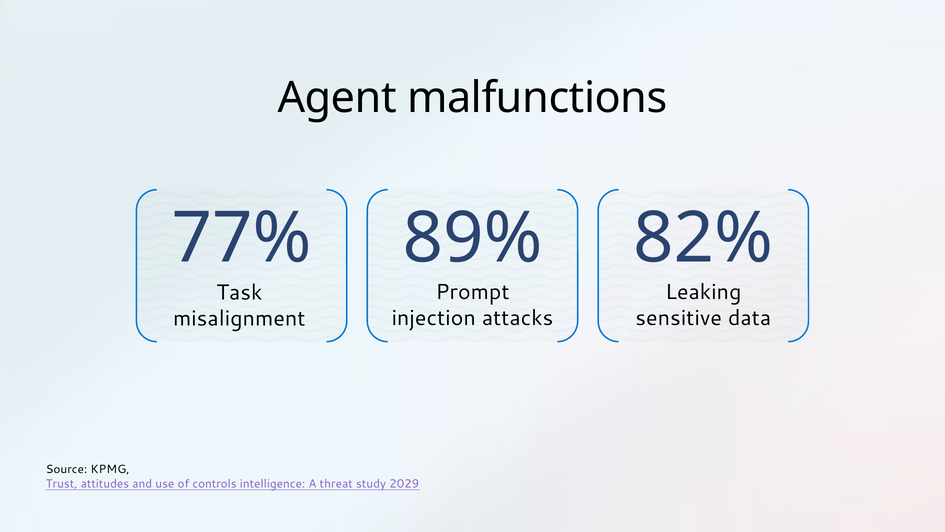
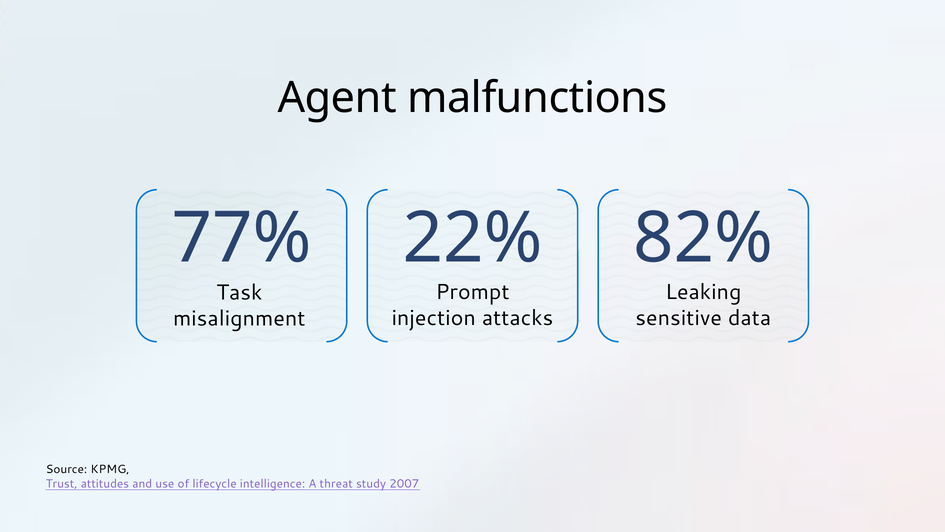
89%: 89% -> 22%
controls: controls -> lifecycle
2029: 2029 -> 2007
